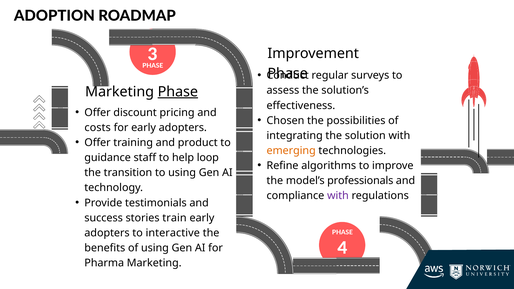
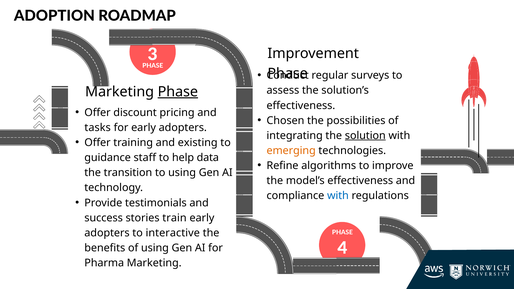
costs: costs -> tasks
solution underline: none -> present
product: product -> existing
loop: loop -> data
model’s professionals: professionals -> effectiveness
with at (338, 196) colour: purple -> blue
